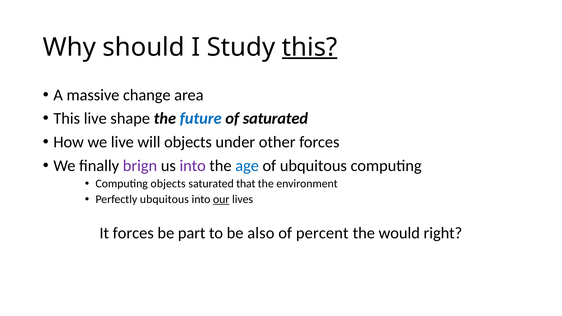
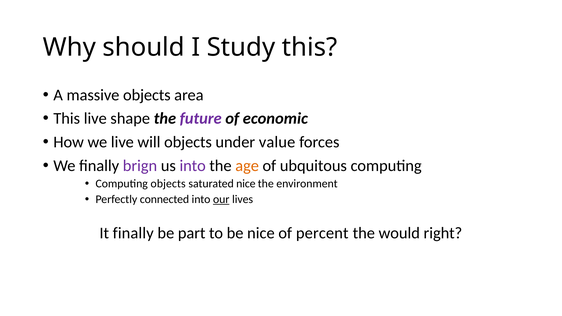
this at (310, 47) underline: present -> none
massive change: change -> objects
future colour: blue -> purple
of saturated: saturated -> economic
other: other -> value
age colour: blue -> orange
saturated that: that -> nice
Perfectly ubquitous: ubquitous -> connected
It forces: forces -> finally
be also: also -> nice
